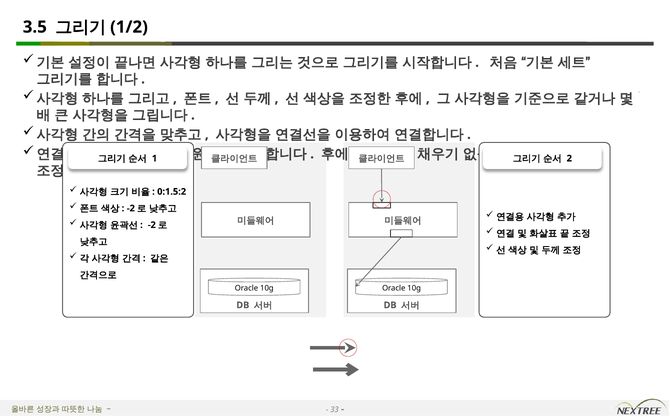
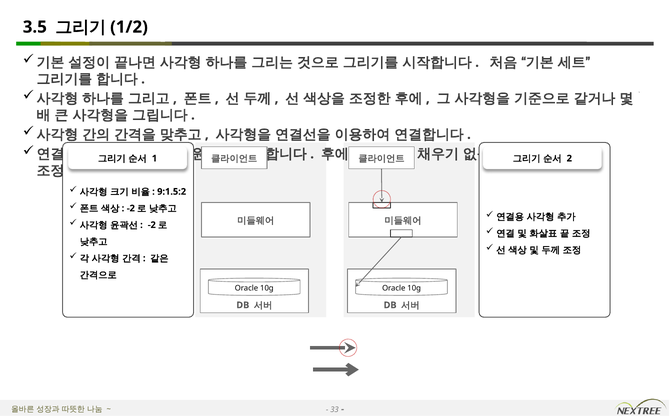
0:1.5:2: 0:1.5:2 -> 9:1.5:2
